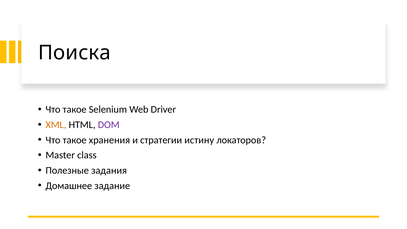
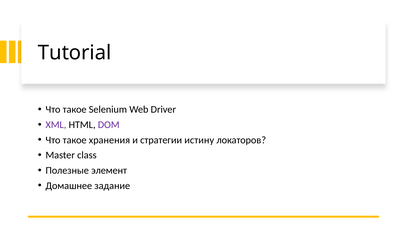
Поиска: Поиска -> Tutorial
XML colour: orange -> purple
задания: задания -> элемент
